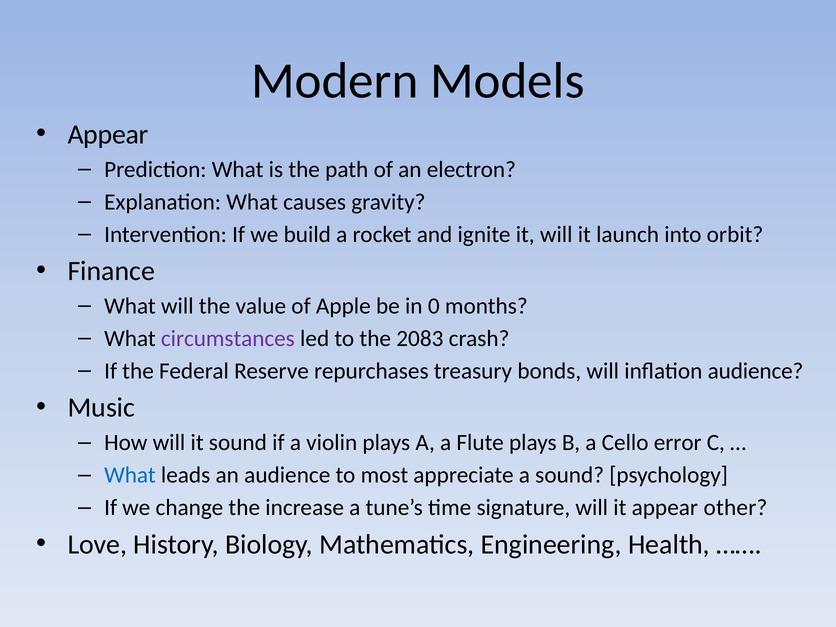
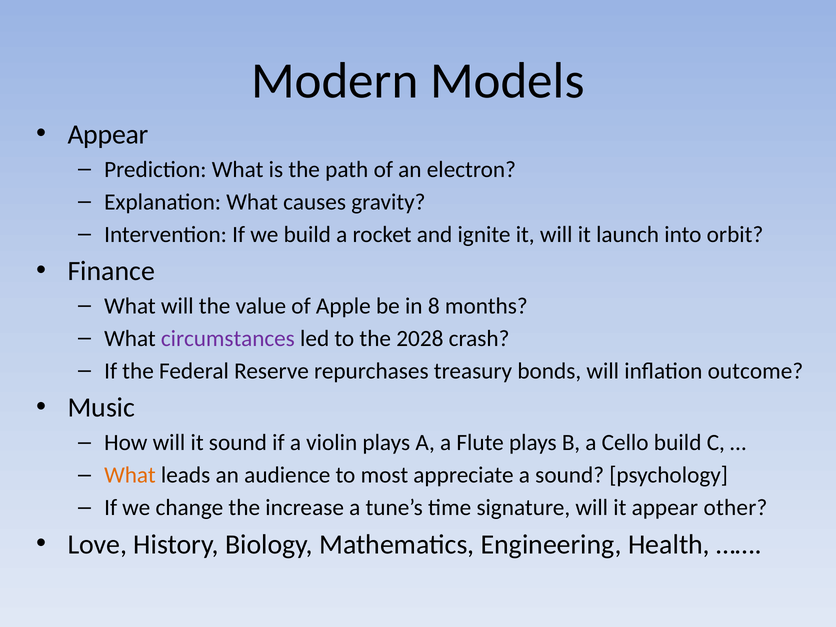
0: 0 -> 8
2083: 2083 -> 2028
inflation audience: audience -> outcome
Cello error: error -> build
What at (130, 475) colour: blue -> orange
